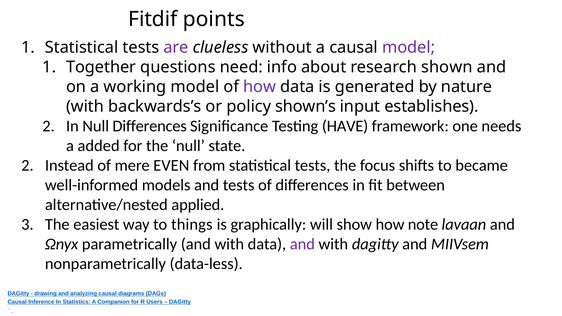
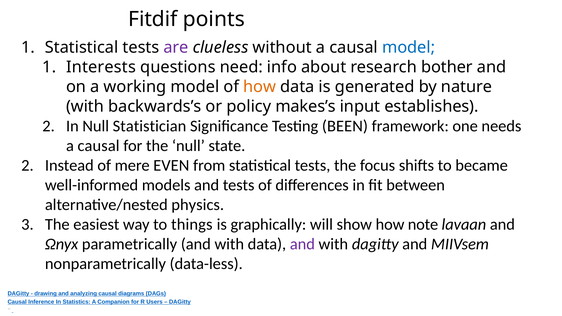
model at (409, 47) colour: purple -> blue
Together: Together -> Interests
shown: shown -> bother
how at (260, 87) colour: purple -> orange
shown’s: shown’s -> makes’s
Null Differences: Differences -> Statistician
HAVE: HAVE -> BEEN
added at (99, 146): added -> causal
applied: applied -> physics
